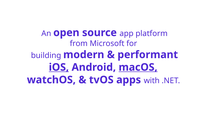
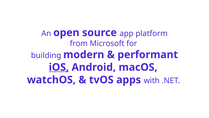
macOS underline: present -> none
